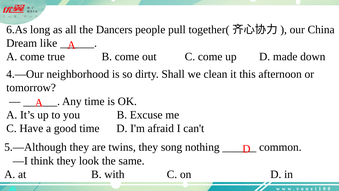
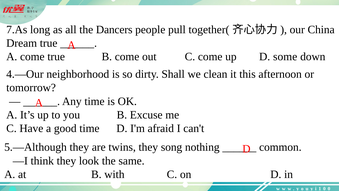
6.As: 6.As -> 7.As
Dream like: like -> true
made: made -> some
